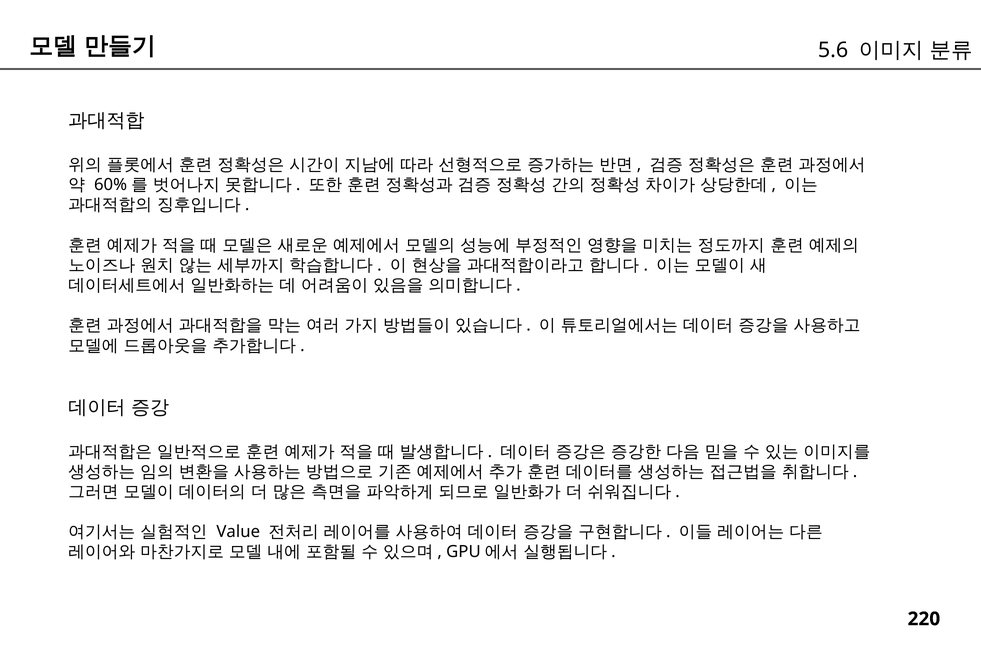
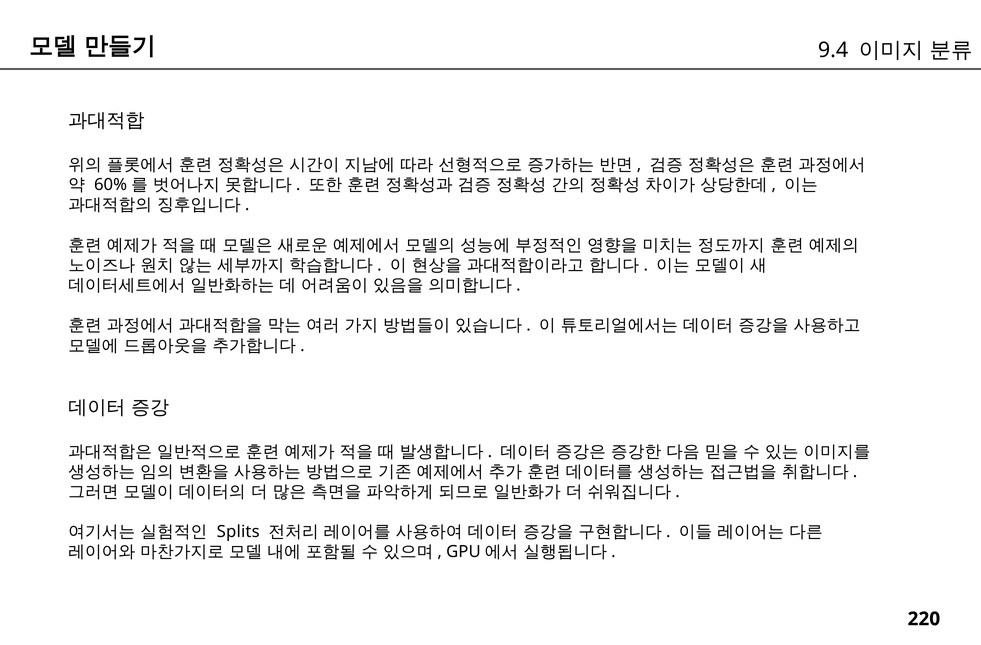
5.6: 5.6 -> 9.4
Value: Value -> Splits
